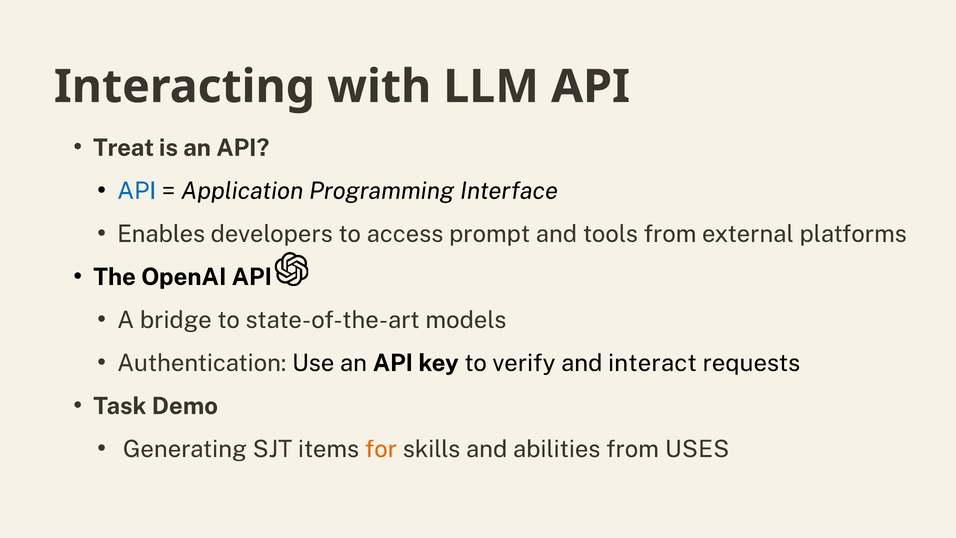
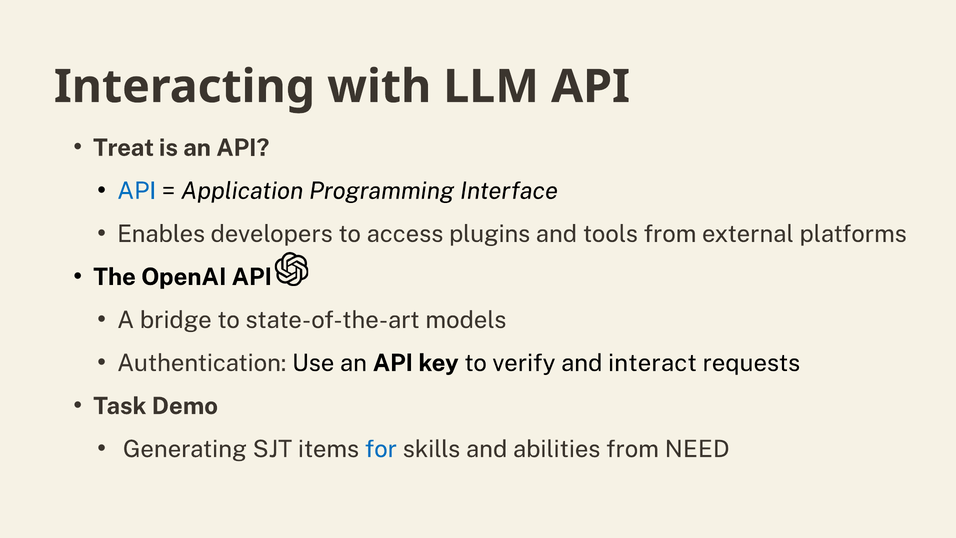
prompt: prompt -> plugins
for colour: orange -> blue
USES: USES -> NEED
